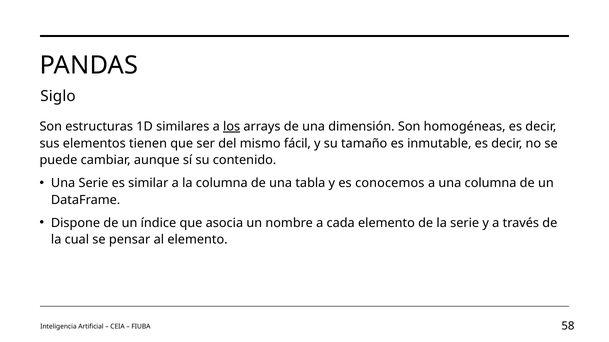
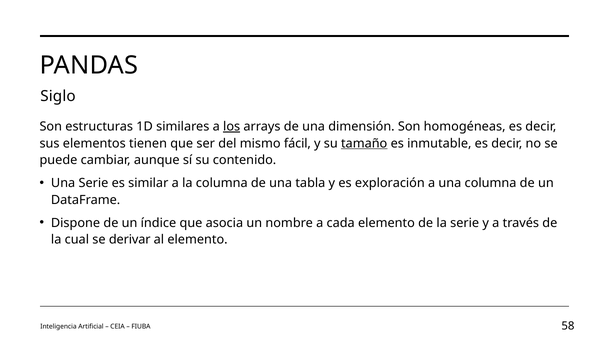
tamaño underline: none -> present
conocemos: conocemos -> exploración
pensar: pensar -> derivar
